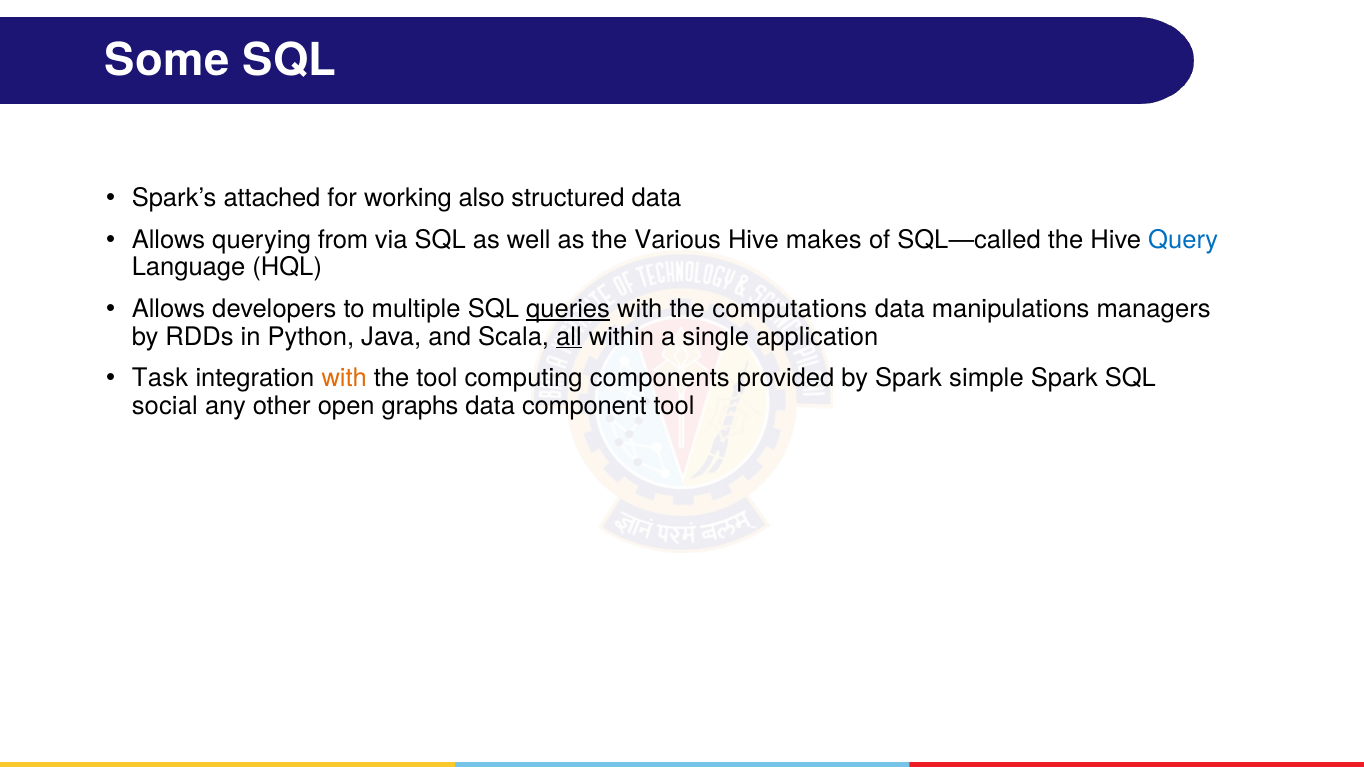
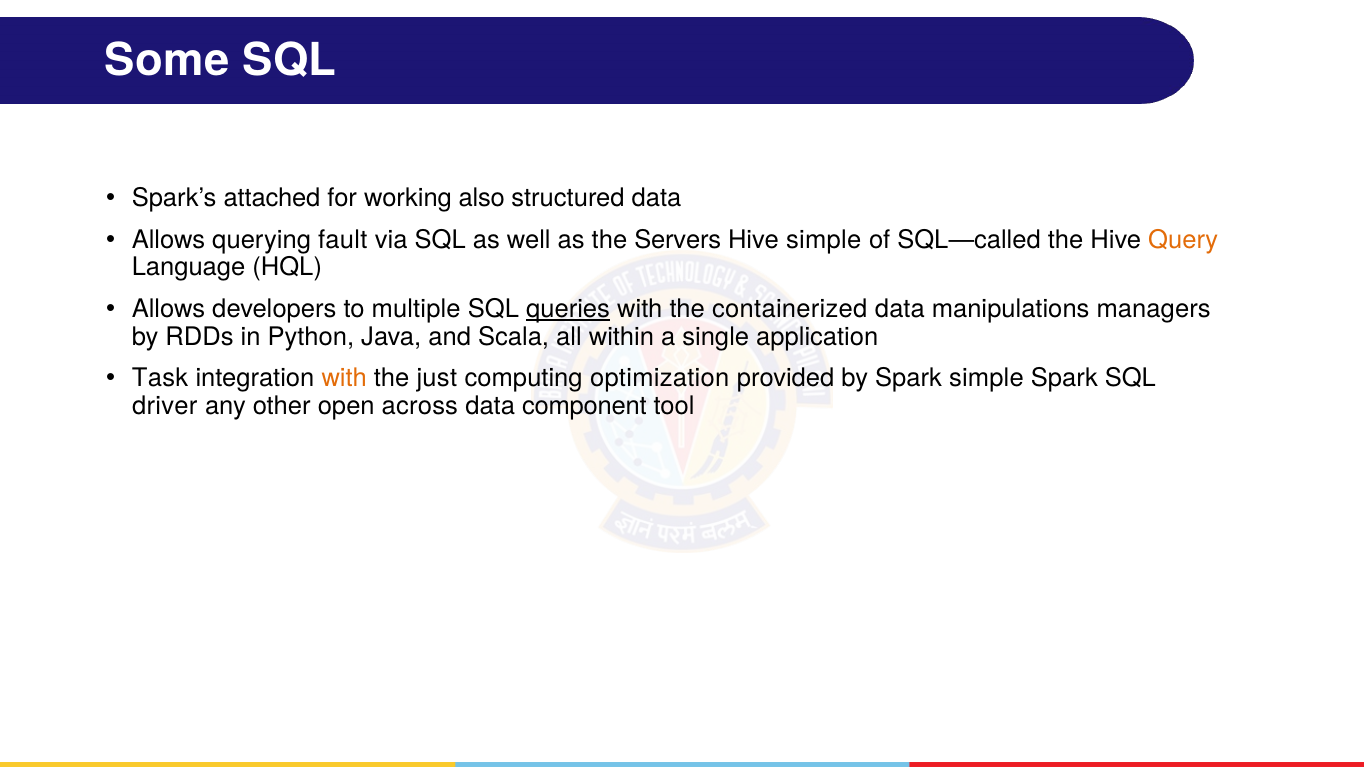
from: from -> fault
Various: Various -> Servers
Hive makes: makes -> simple
Query colour: blue -> orange
computations: computations -> containerized
all underline: present -> none
the tool: tool -> just
components: components -> optimization
social: social -> driver
graphs: graphs -> across
